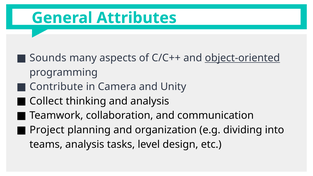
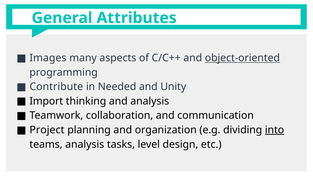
Sounds: Sounds -> Images
Camera: Camera -> Needed
Collect: Collect -> Import
into underline: none -> present
